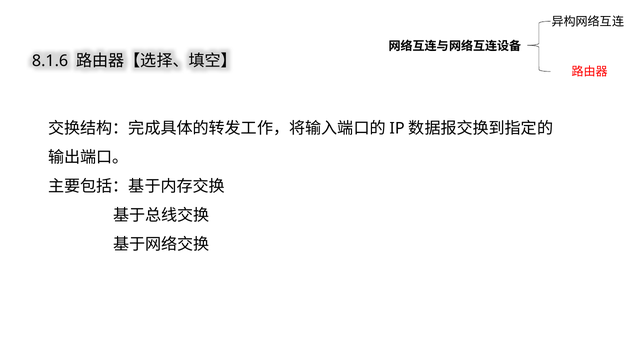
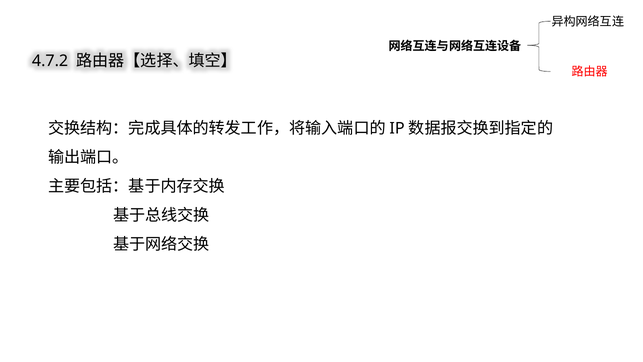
8.1.6: 8.1.6 -> 4.7.2
